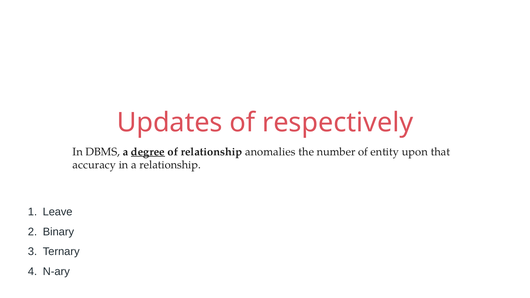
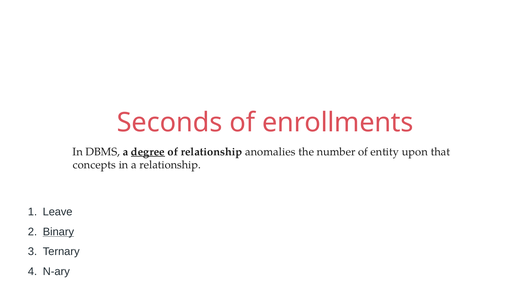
Updates: Updates -> Seconds
respectively: respectively -> enrollments
accuracy: accuracy -> concepts
Binary underline: none -> present
